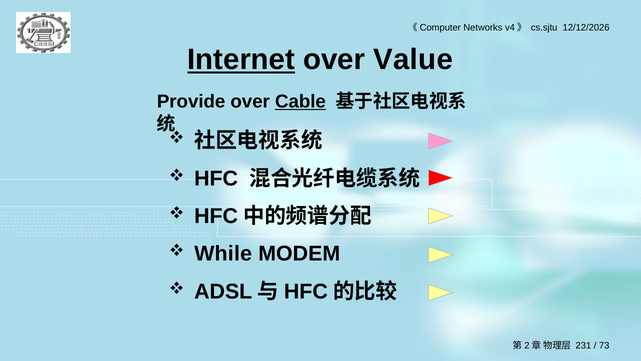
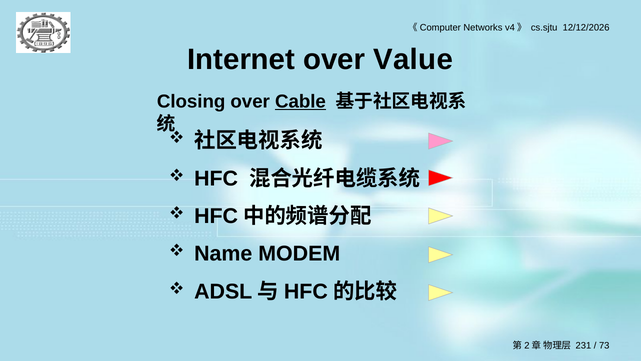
Internet underline: present -> none
Provide: Provide -> Closing
While: While -> Name
